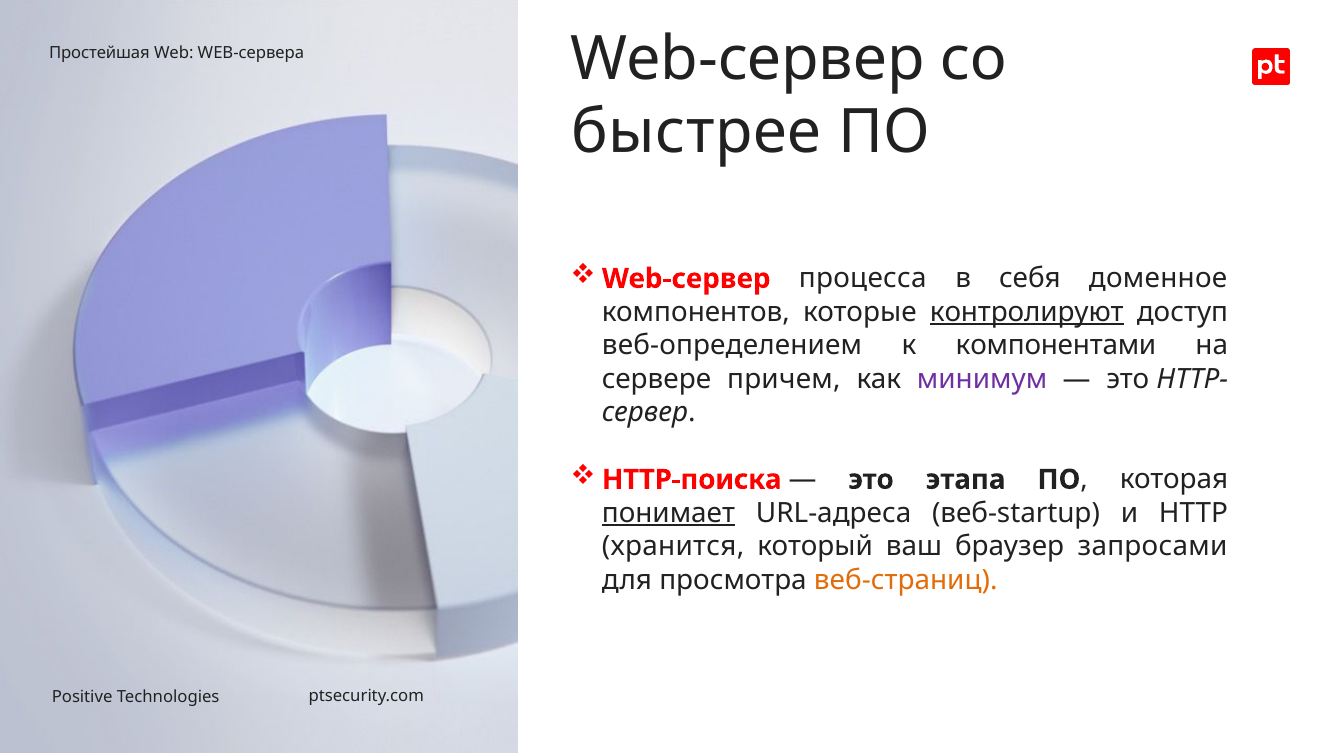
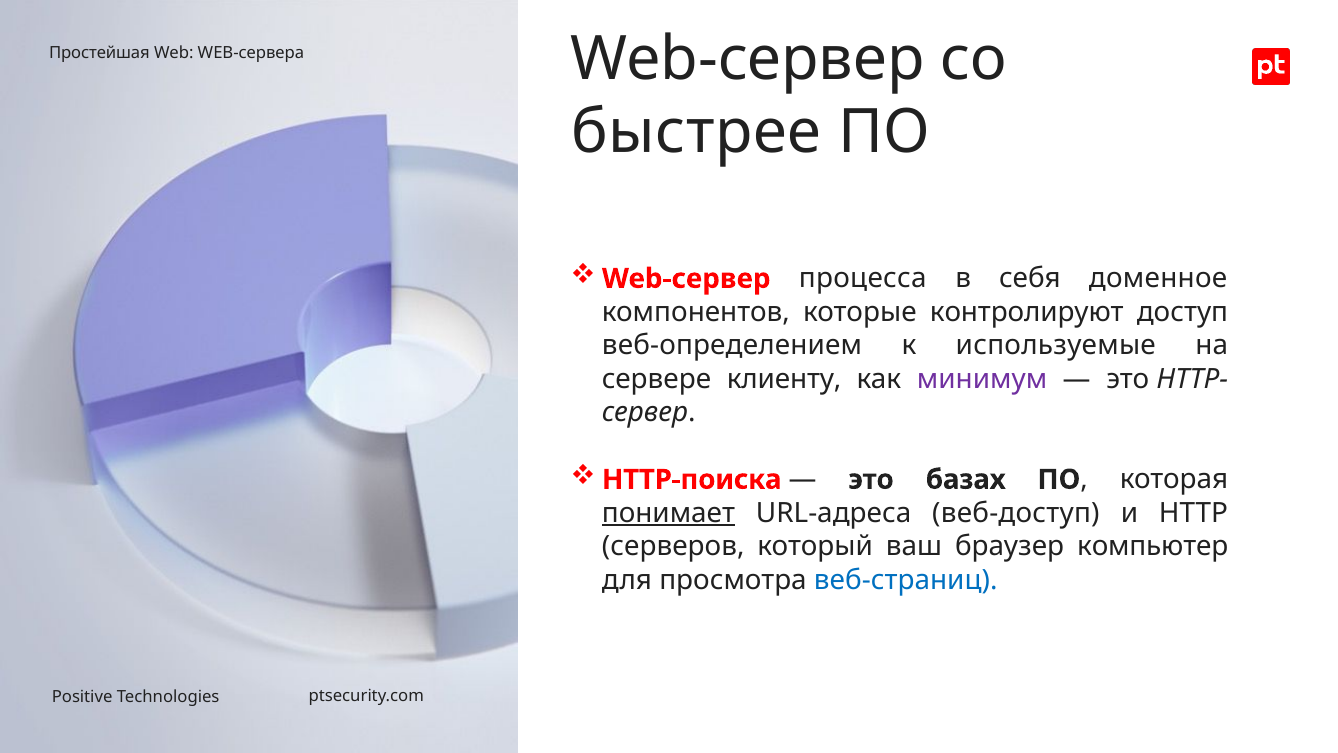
контролируют underline: present -> none
компонентами: компонентами -> используемые
причем: причем -> клиенту
этапа: этапа -> базах
веб-startup: веб-startup -> веб-доступ
хранится: хранится -> серверов
запросами: запросами -> компьютер
веб-страниц colour: orange -> blue
